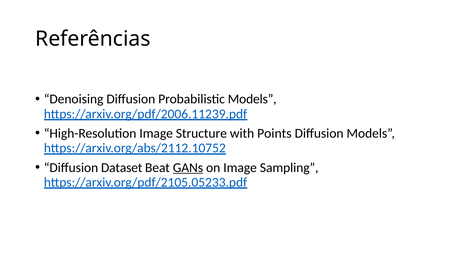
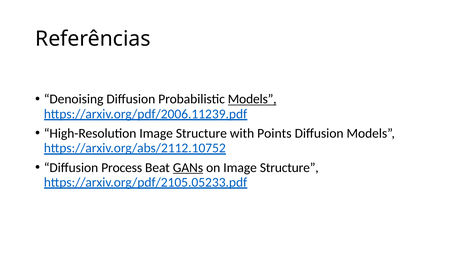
Models at (252, 99) underline: none -> present
Dataset: Dataset -> Process
on Image Sampling: Sampling -> Structure
